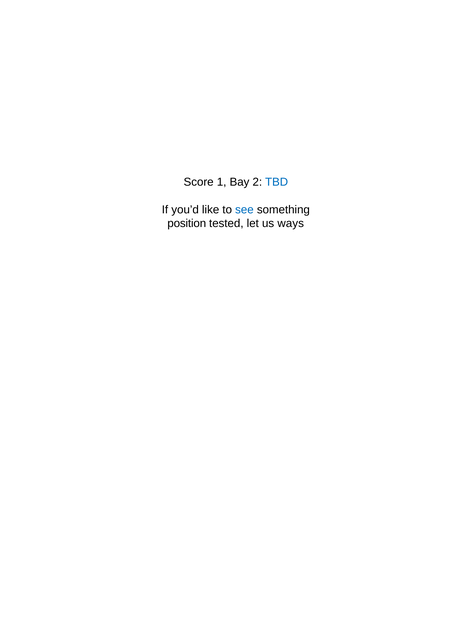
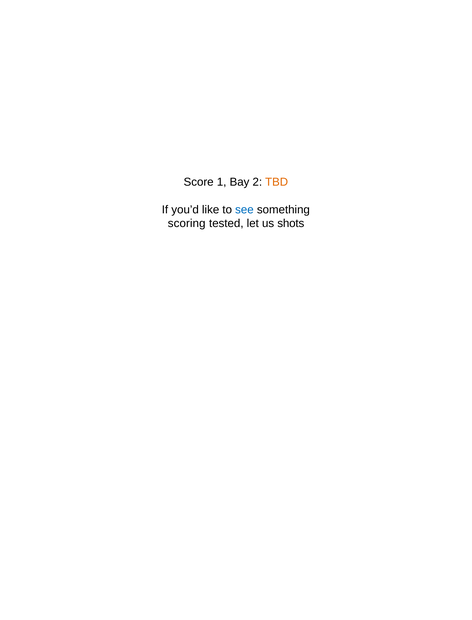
TBD colour: blue -> orange
position: position -> scoring
ways: ways -> shots
